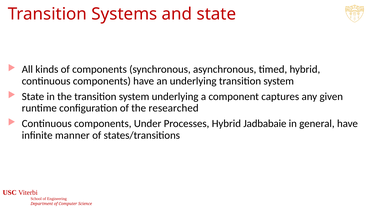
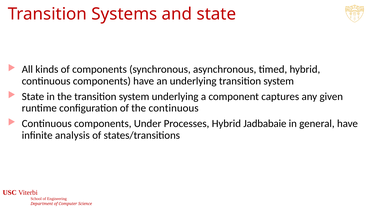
the researched: researched -> continuous
manner: manner -> analysis
